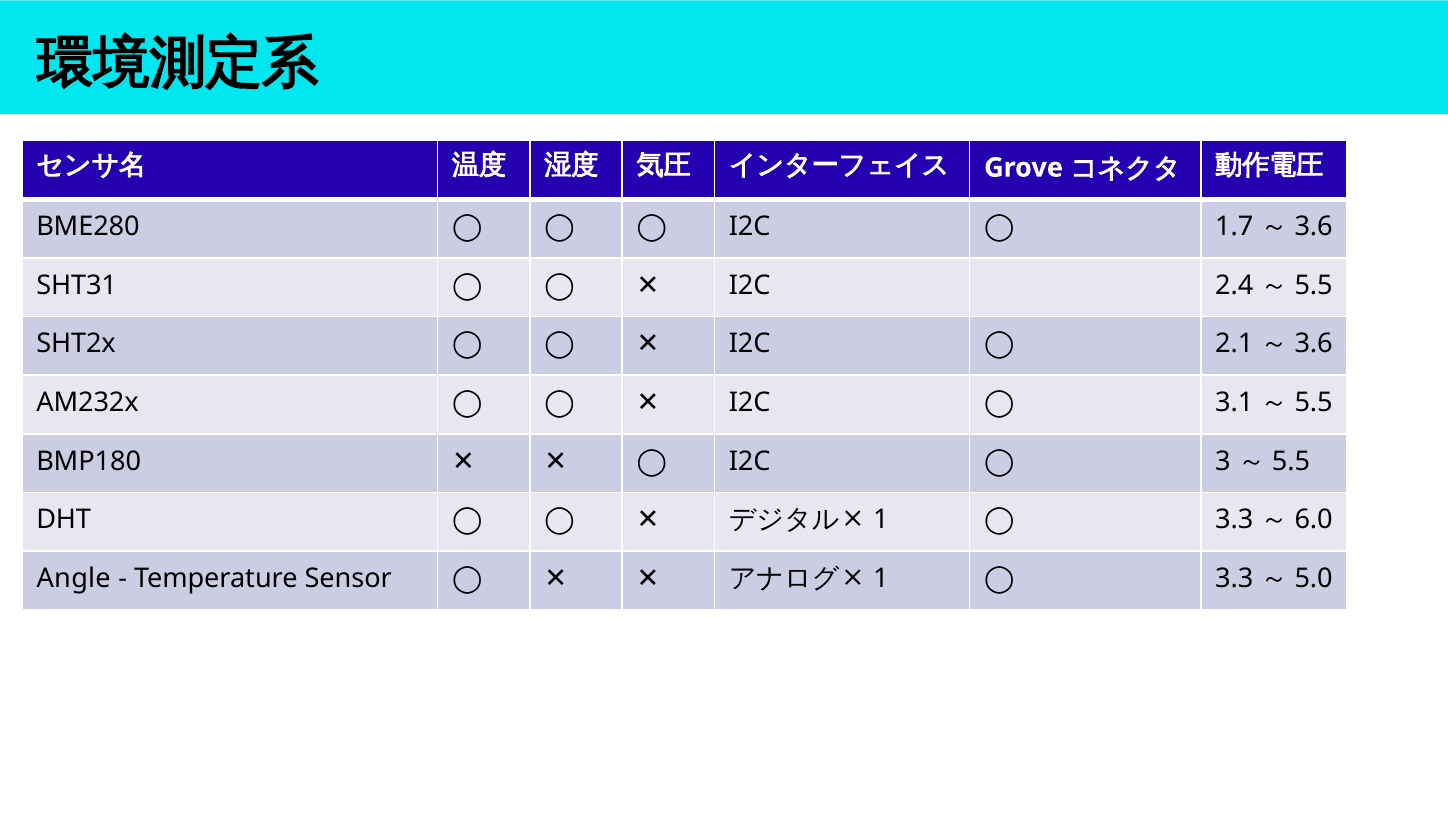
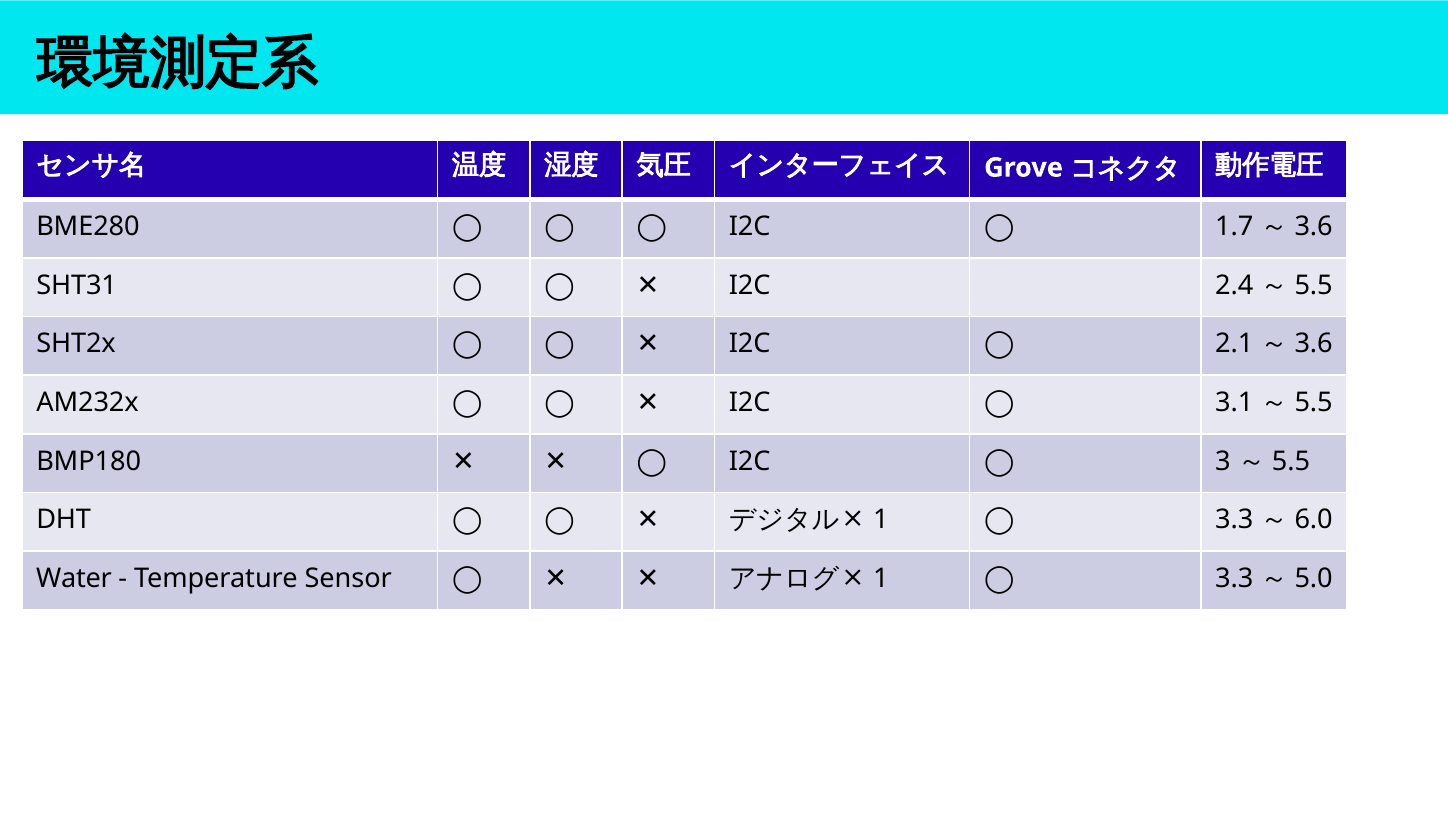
Angle: Angle -> Water
